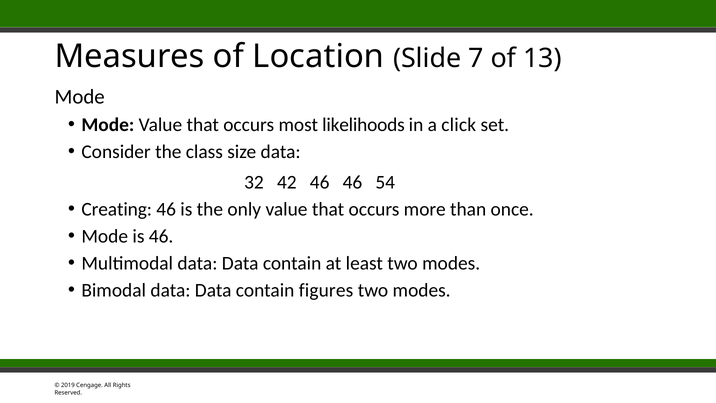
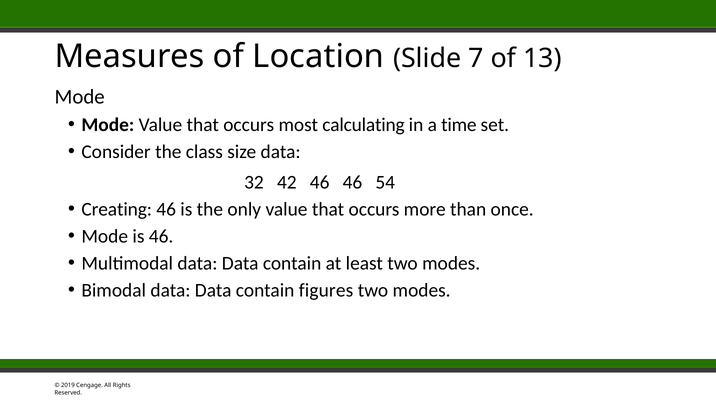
likelihoods: likelihoods -> calculating
click: click -> time
